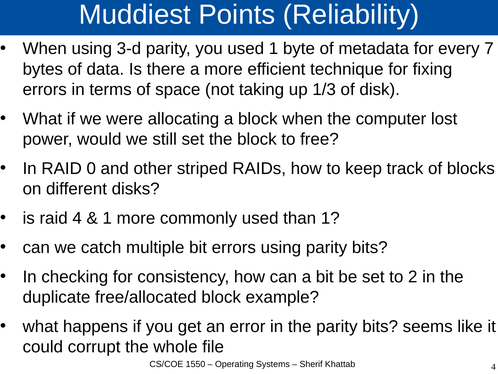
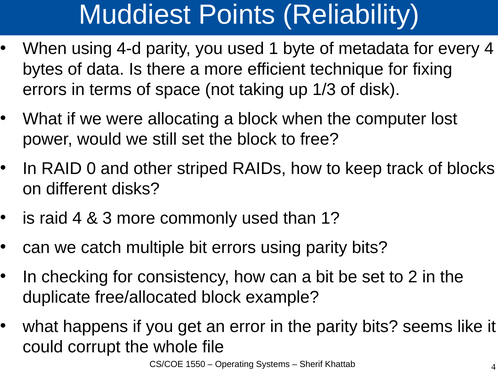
3-d: 3-d -> 4-d
every 7: 7 -> 4
1 at (107, 218): 1 -> 3
